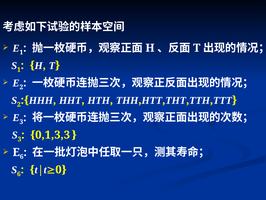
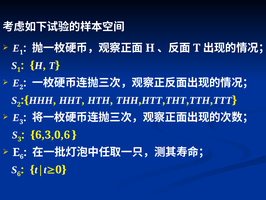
0,1,3,3: 0,1,3,3 -> 6,3,0,6
